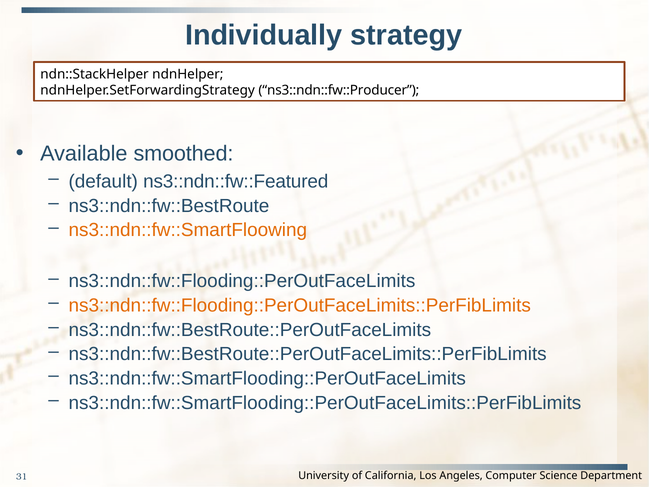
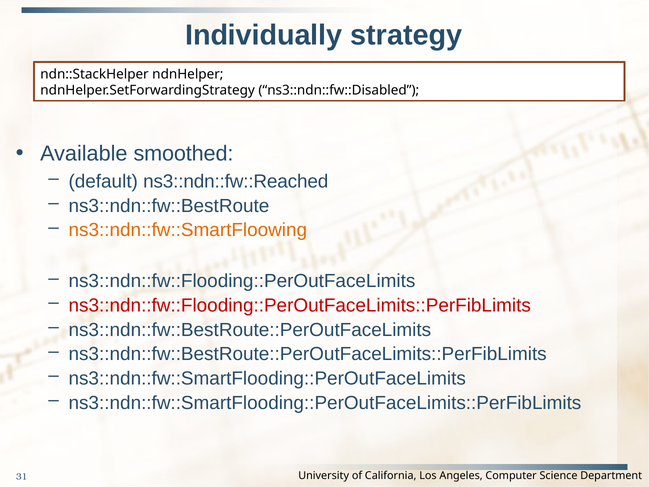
ns3::ndn::fw::Producer: ns3::ndn::fw::Producer -> ns3::ndn::fw::Disabled
ns3::ndn::fw::Featured: ns3::ndn::fw::Featured -> ns3::ndn::fw::Reached
ns3::ndn::fw::Flooding::PerOutFaceLimits::PerFibLimits colour: orange -> red
